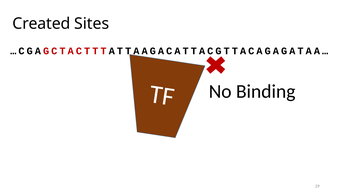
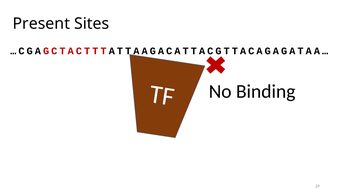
Created: Created -> Present
